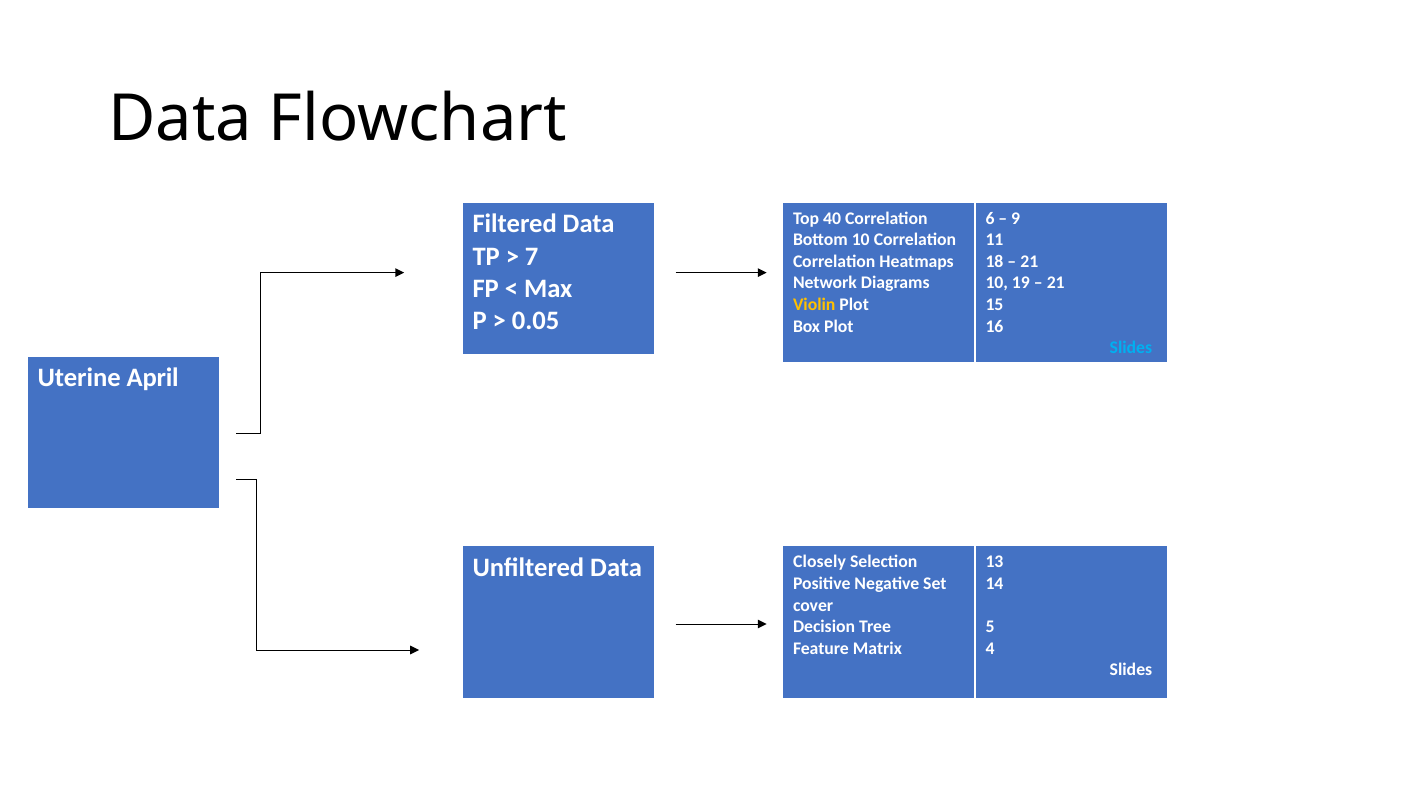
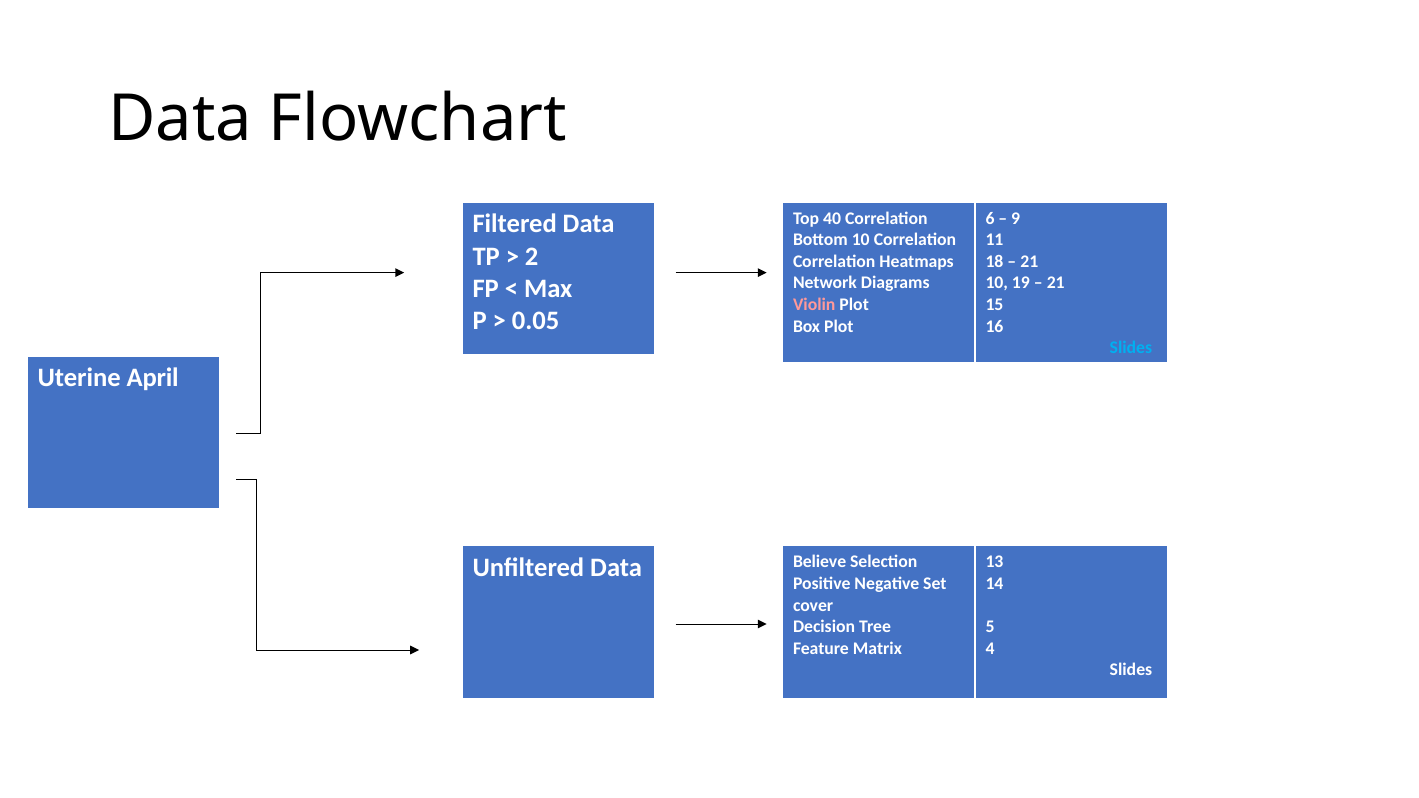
7: 7 -> 2
Violin colour: yellow -> pink
Closely: Closely -> Believe
